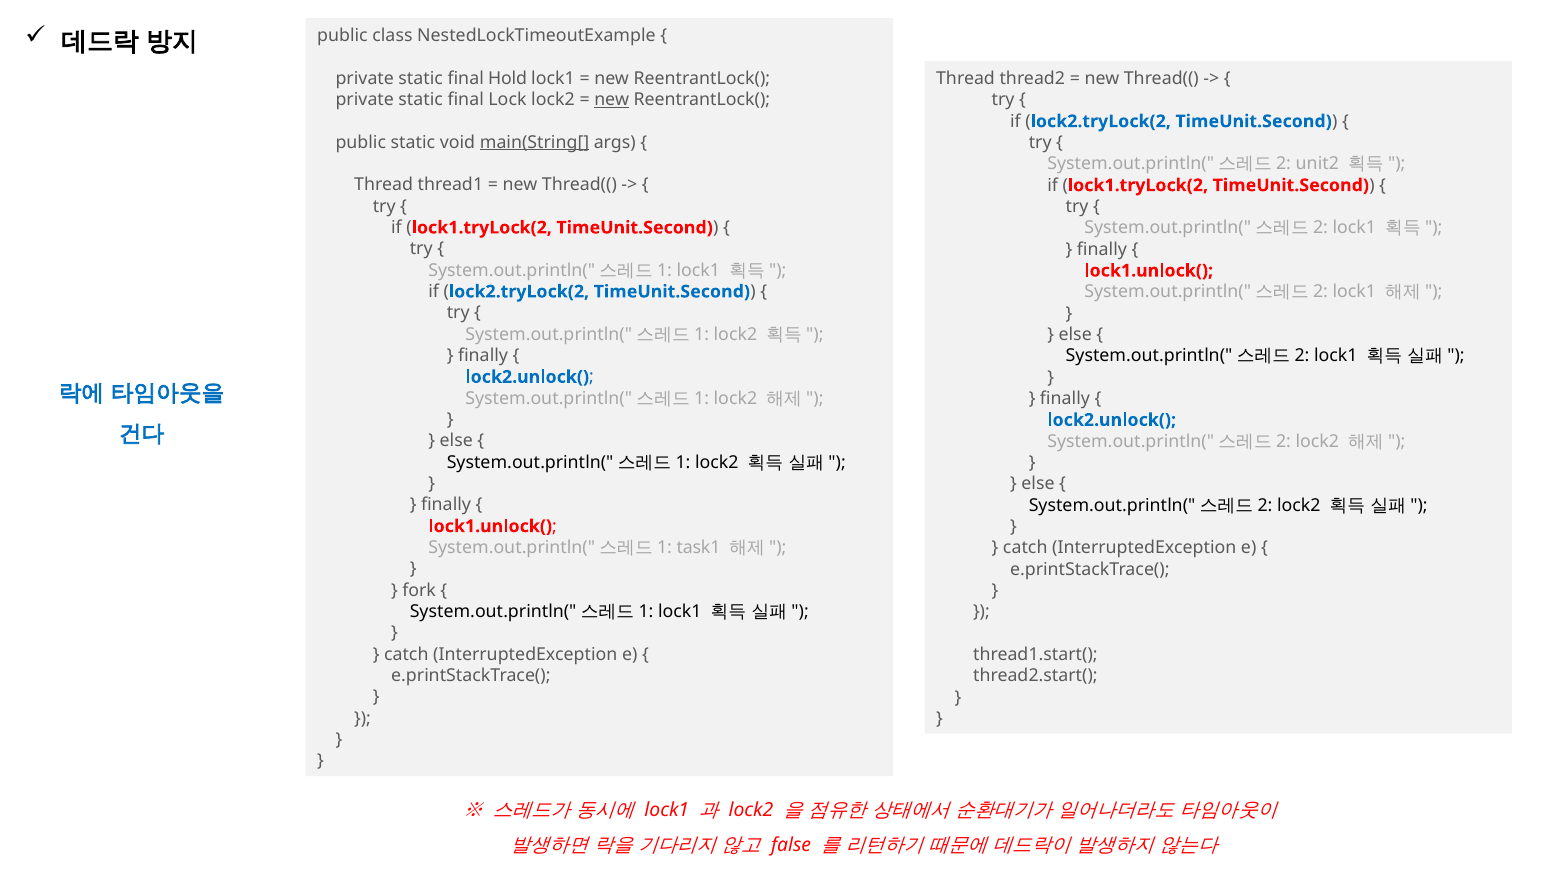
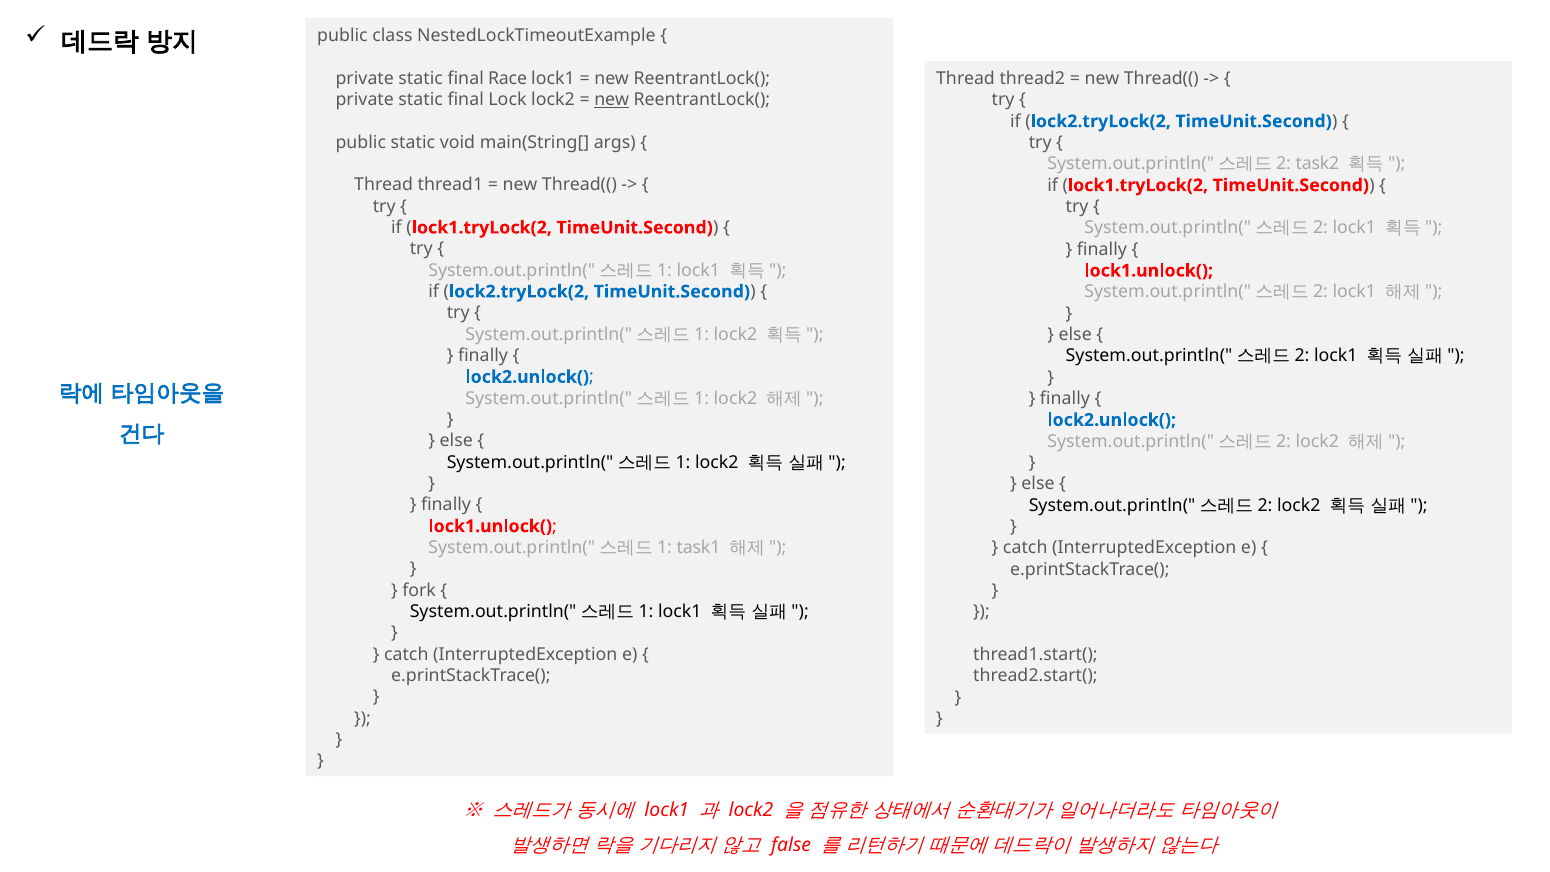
Hold: Hold -> Race
main(String[ underline: present -> none
unit2: unit2 -> task2
